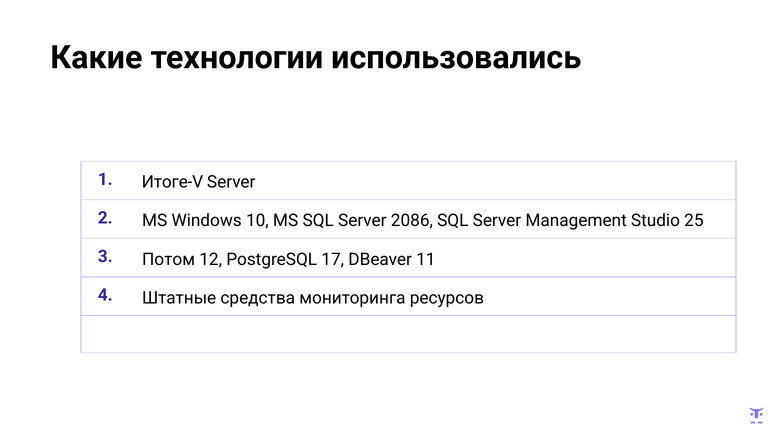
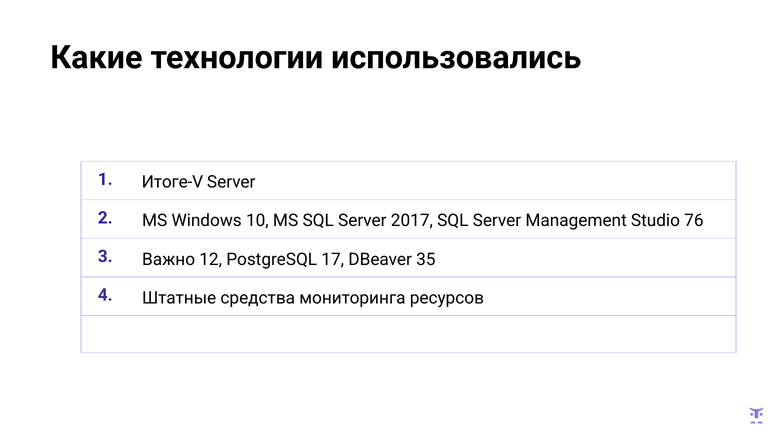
2086: 2086 -> 2017
25: 25 -> 76
Потом: Потом -> Важно
11: 11 -> 35
